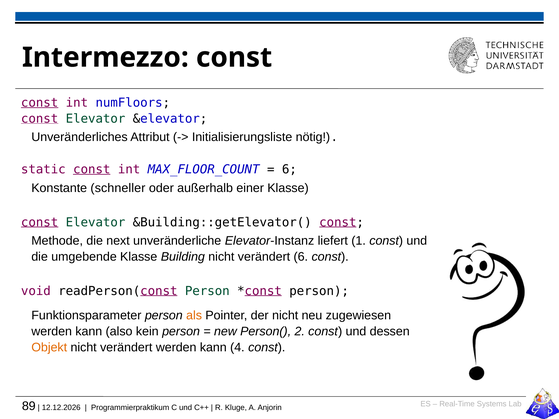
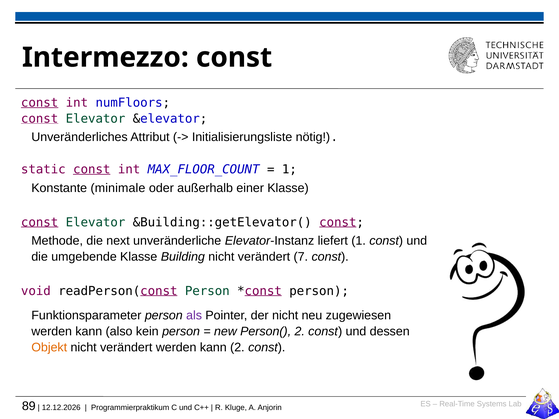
6 at (289, 170): 6 -> 1
schneller: schneller -> minimale
verändert 6: 6 -> 7
als colour: orange -> purple
kann 4: 4 -> 2
